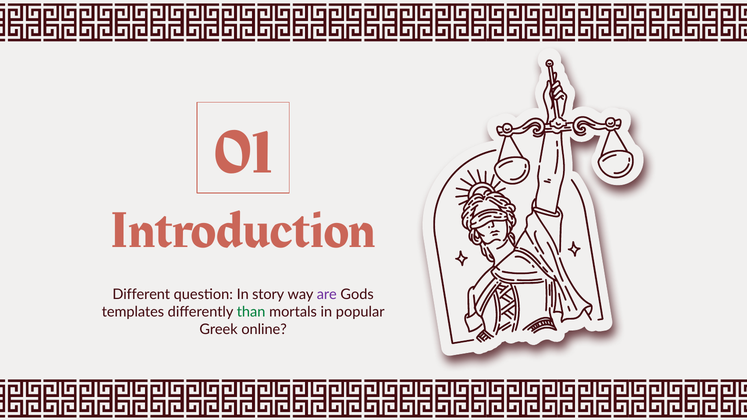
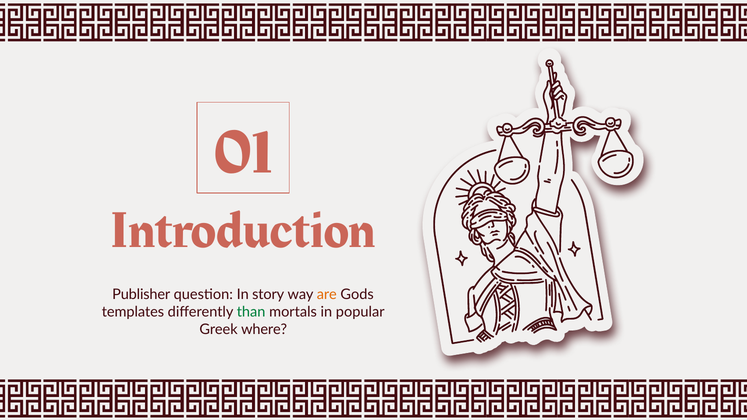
Different: Different -> Publisher
are colour: purple -> orange
online: online -> where
